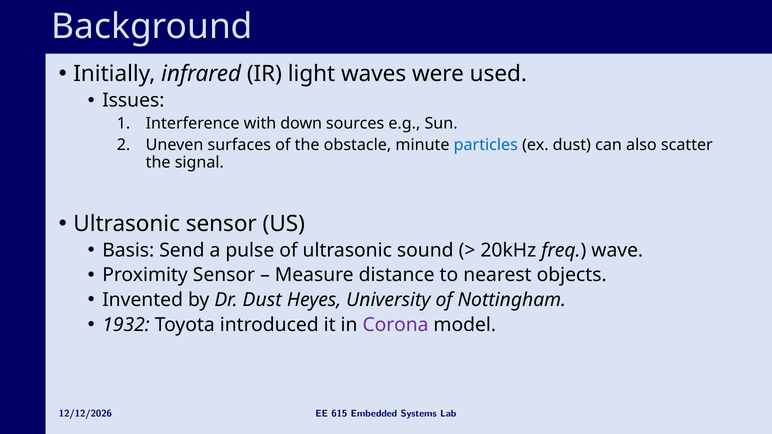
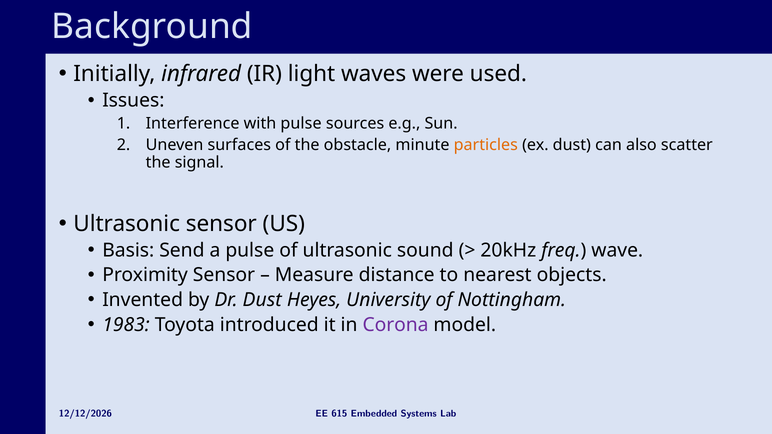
with down: down -> pulse
particles colour: blue -> orange
1932: 1932 -> 1983
